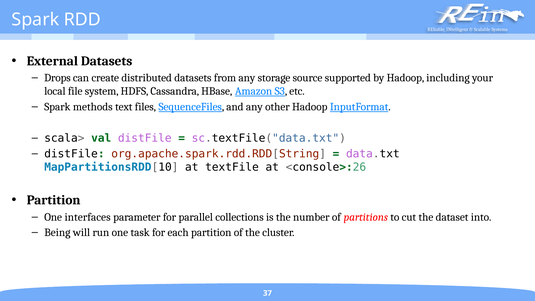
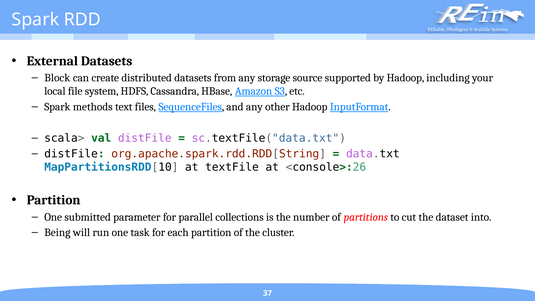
Drops: Drops -> Block
interfaces: interfaces -> submitted
